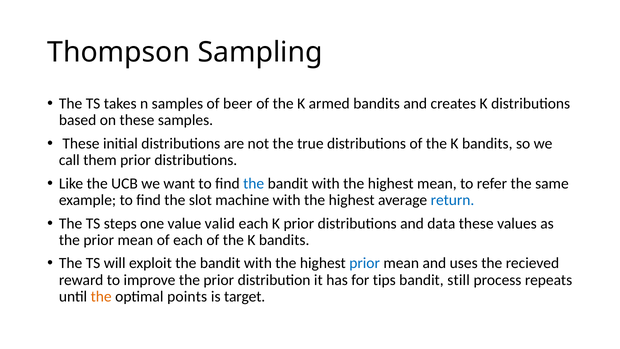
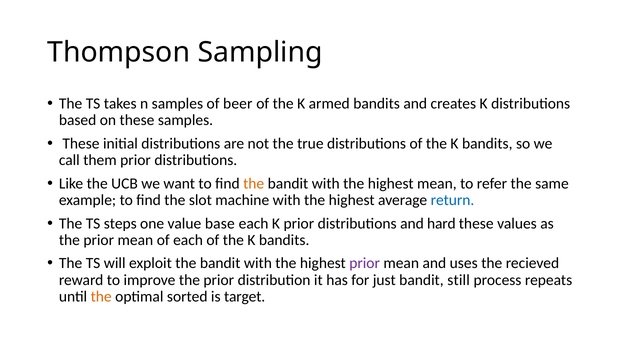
the at (254, 183) colour: blue -> orange
valid: valid -> base
data: data -> hard
prior at (365, 263) colour: blue -> purple
tips: tips -> just
points: points -> sorted
